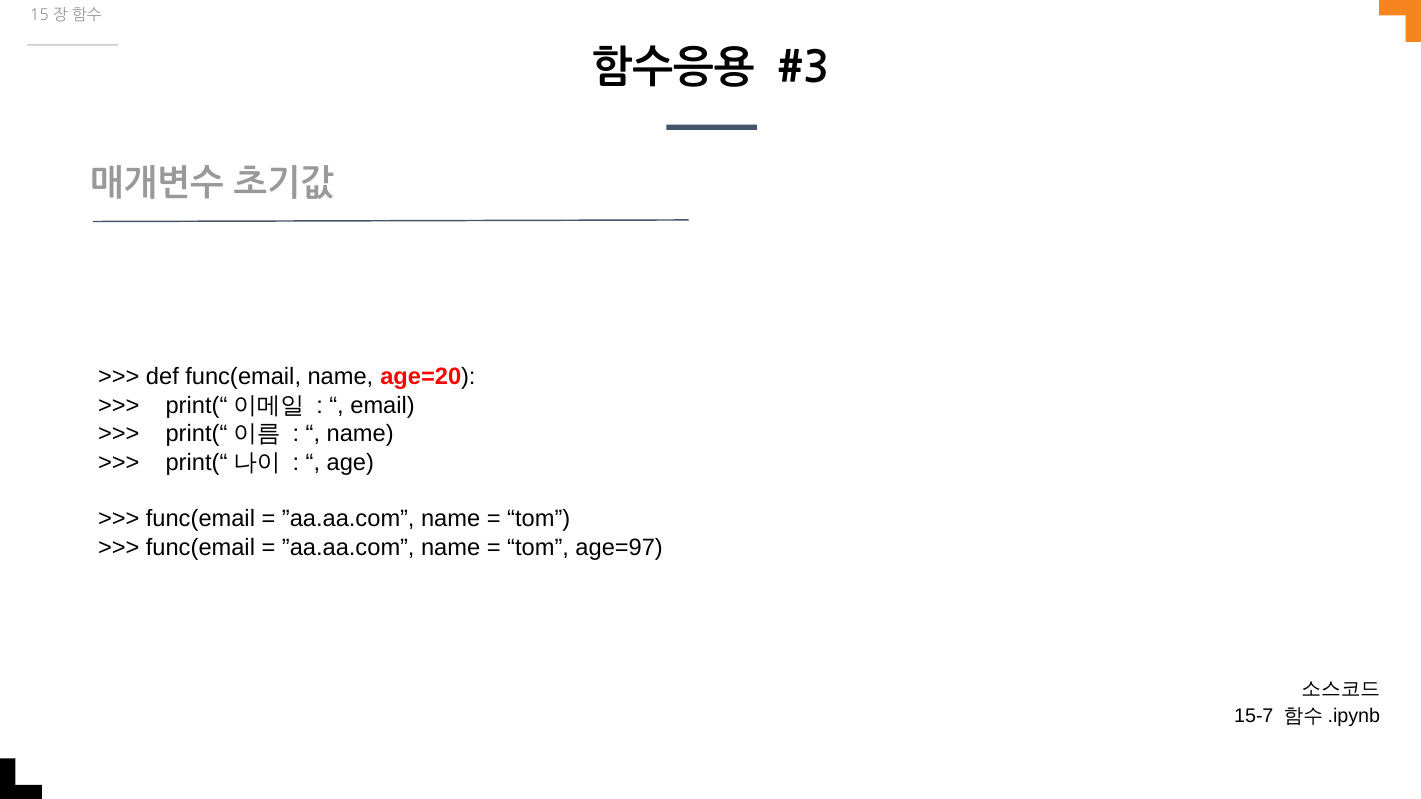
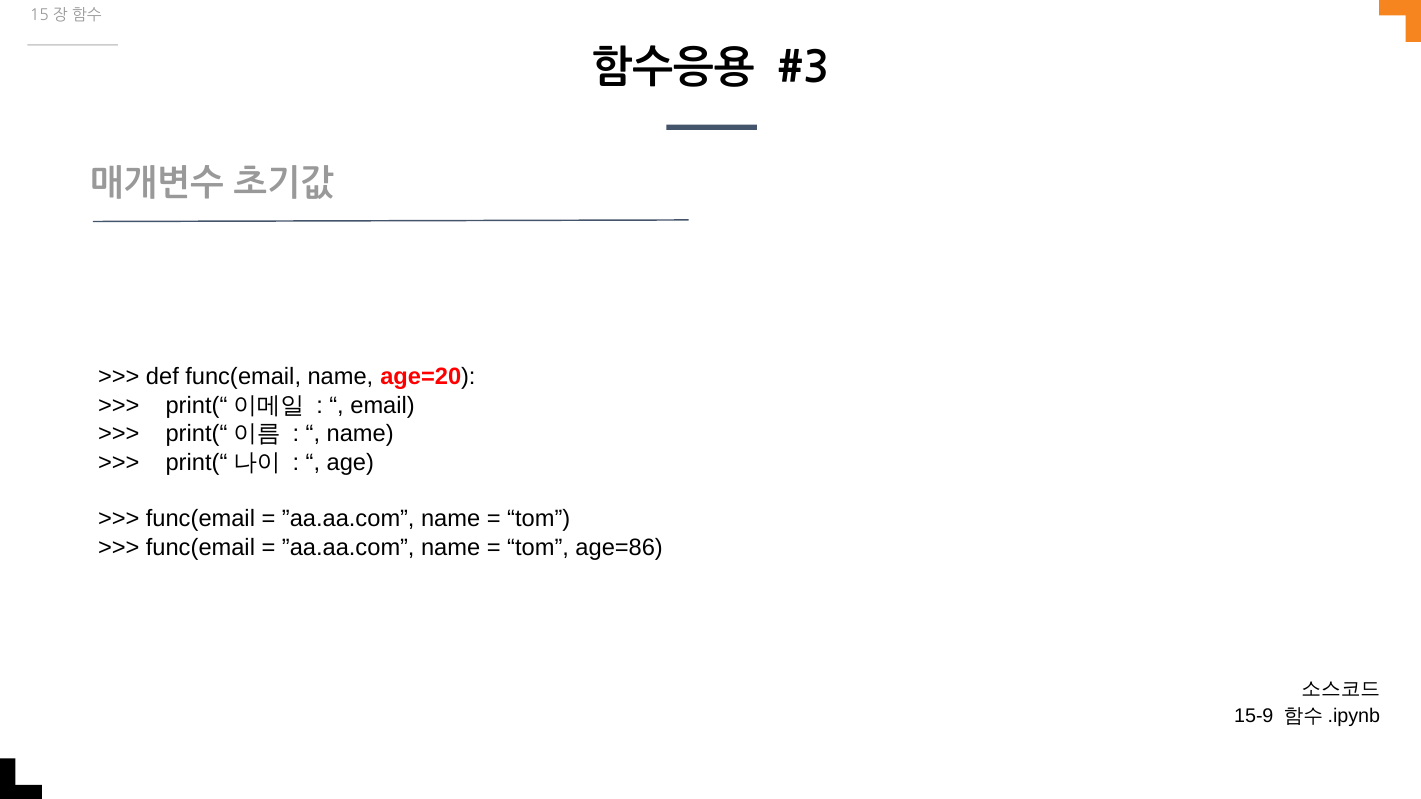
age=97: age=97 -> age=86
15-7: 15-7 -> 15-9
